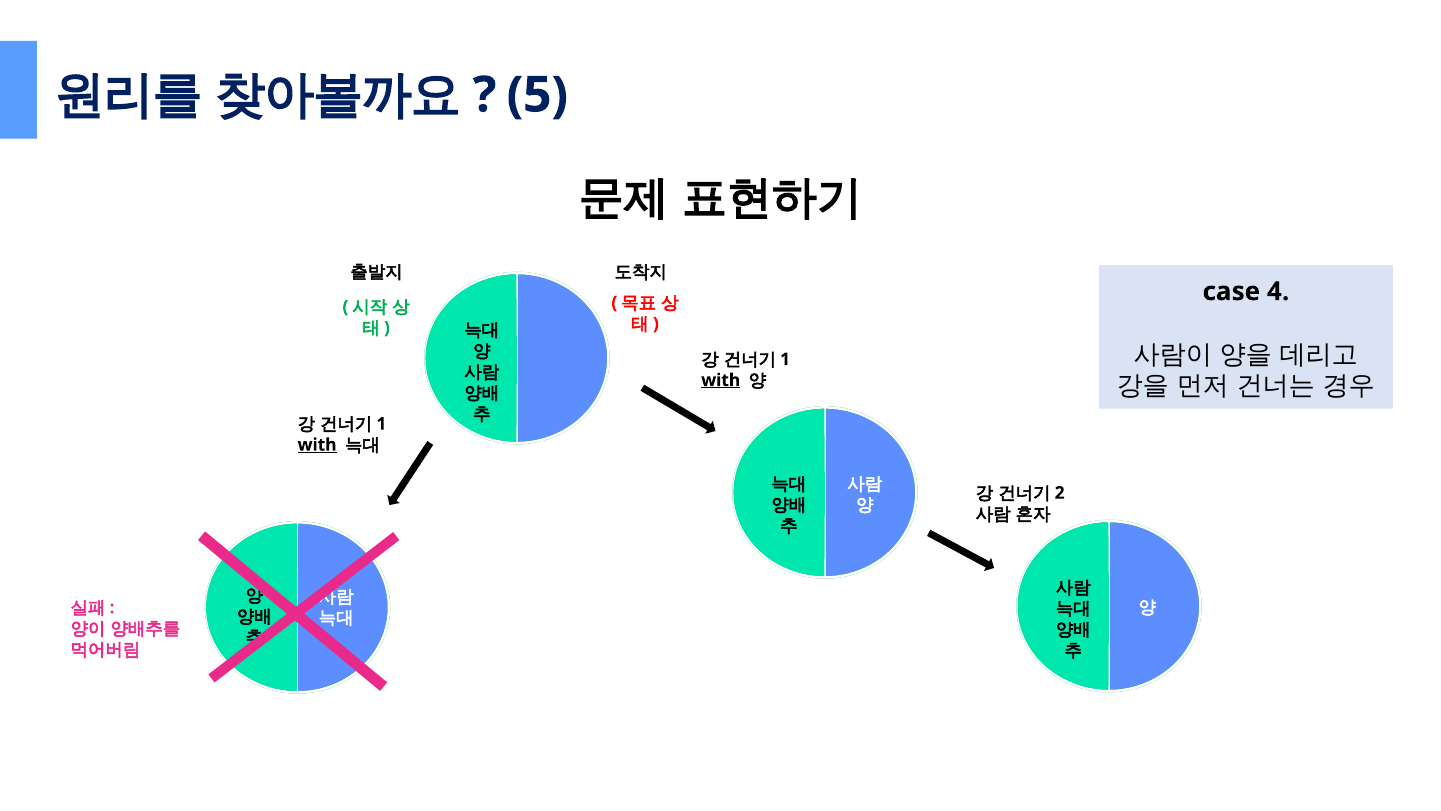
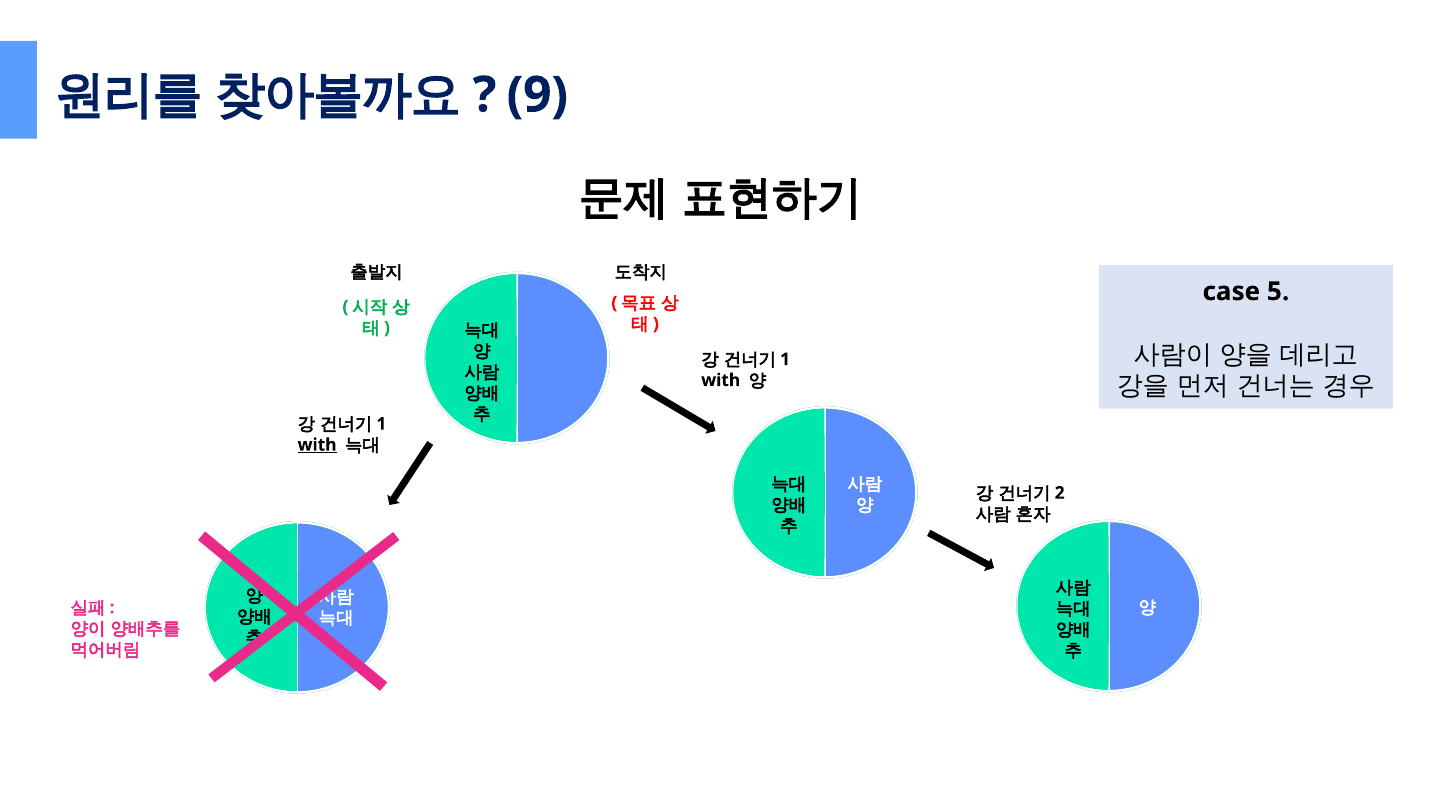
5: 5 -> 9
4: 4 -> 5
with at (721, 380) underline: present -> none
